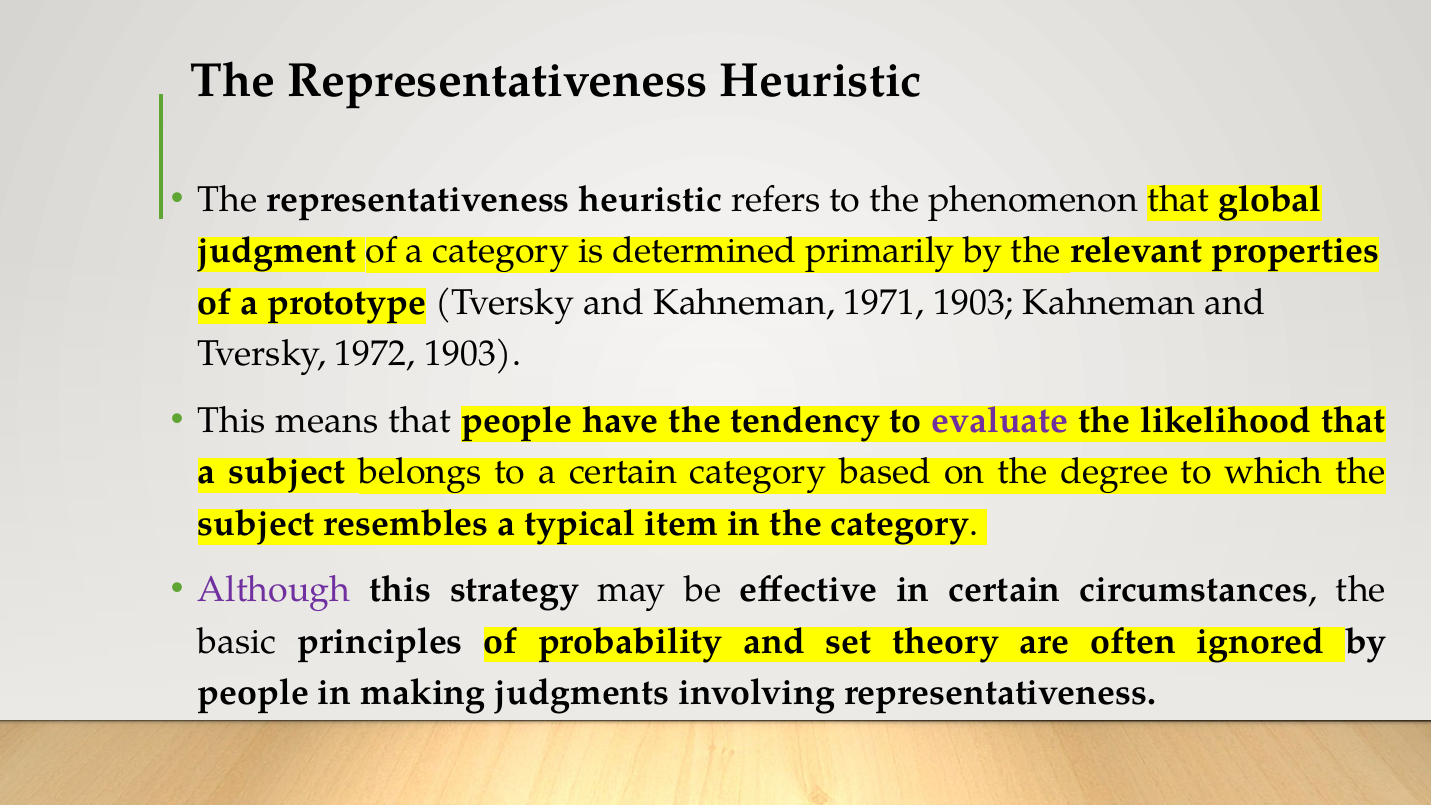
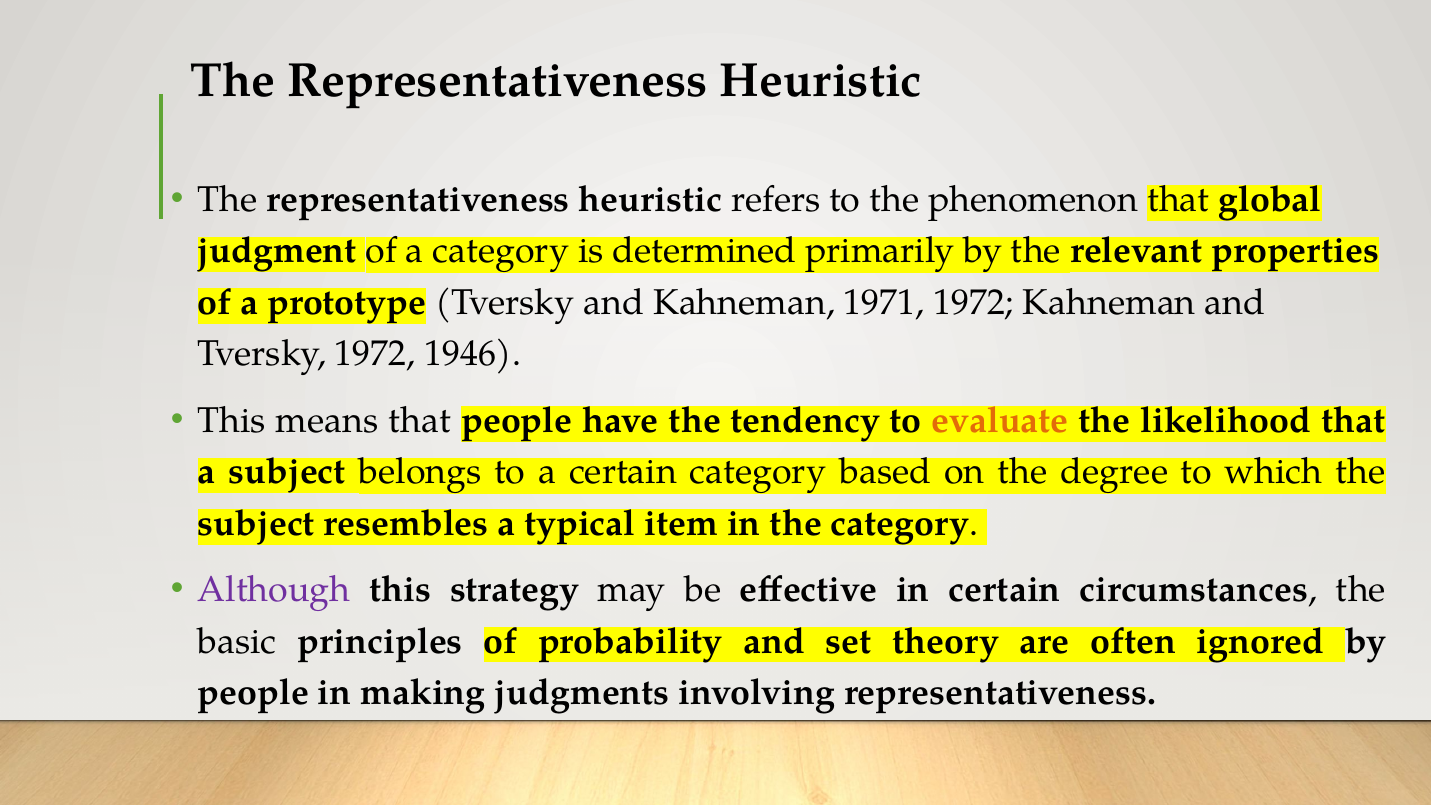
1971 1903: 1903 -> 1972
1972 1903: 1903 -> 1946
evaluate colour: purple -> orange
